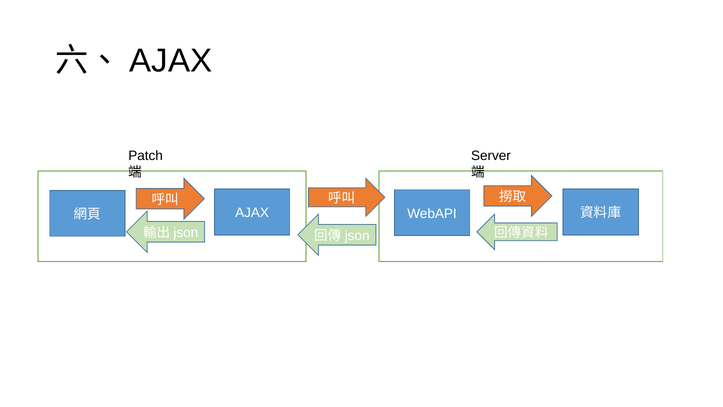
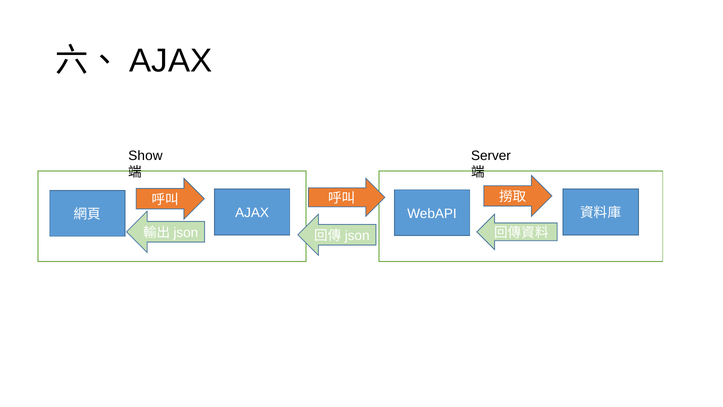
Patch: Patch -> Show
